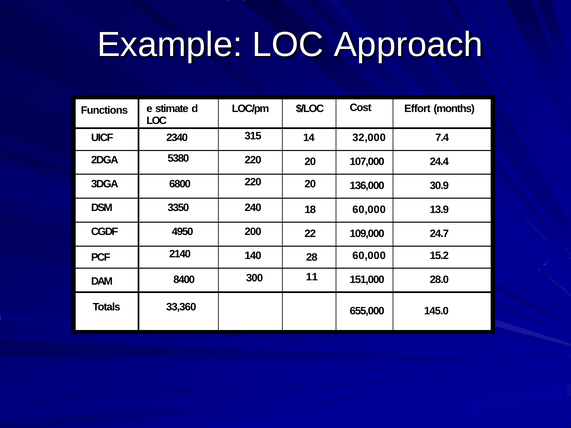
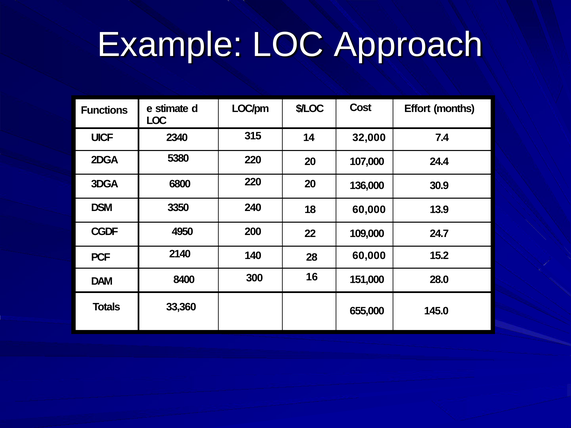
11: 11 -> 16
